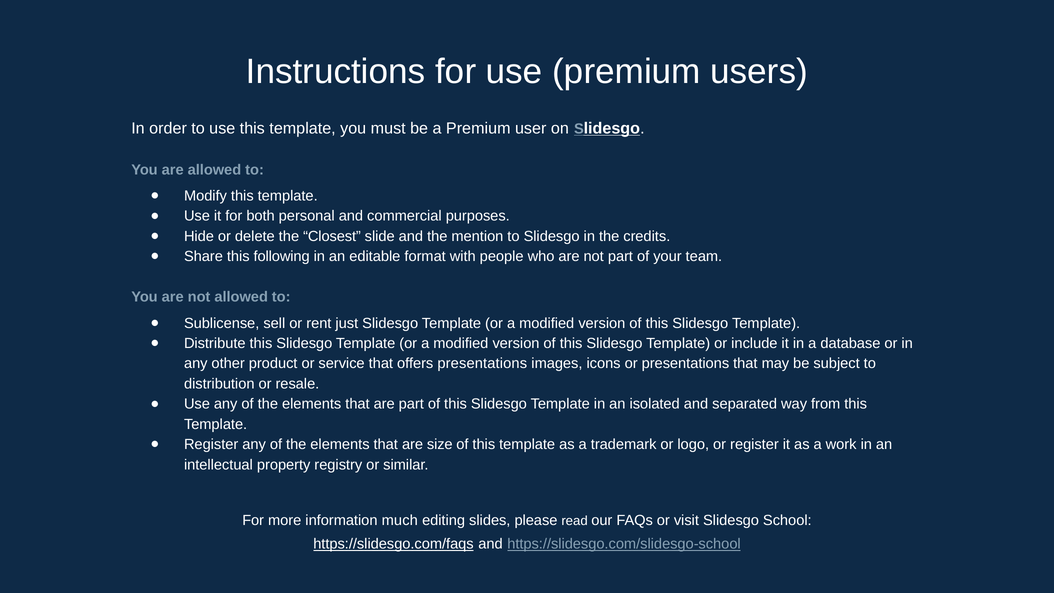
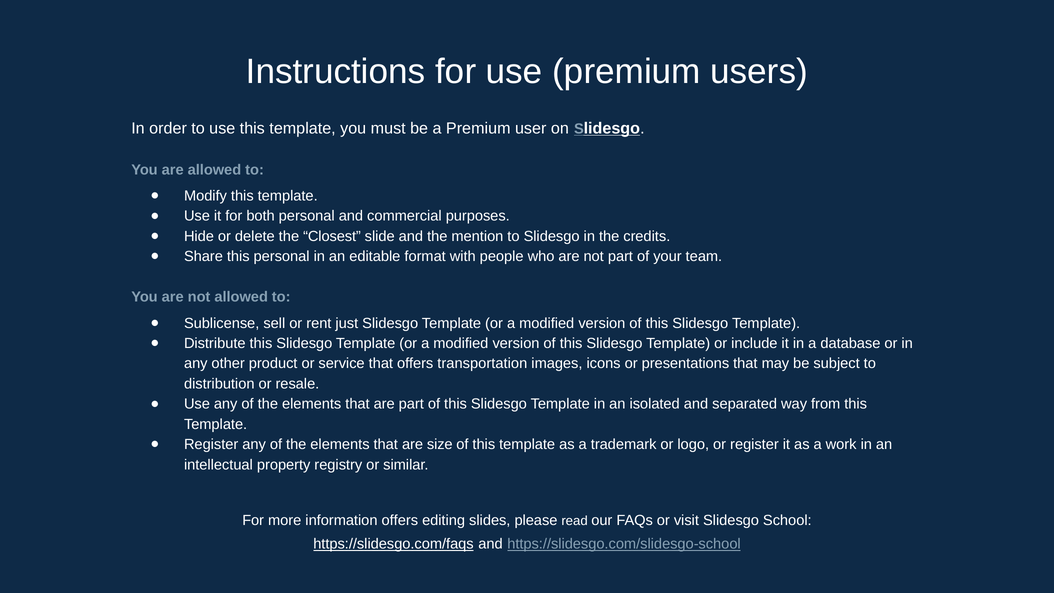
this following: following -> personal
offers presentations: presentations -> transportation
information much: much -> offers
